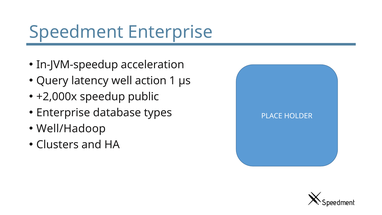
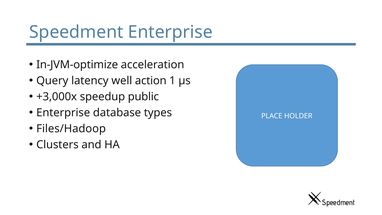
In-JVM-speedup: In-JVM-speedup -> In-JVM-optimize
+2,000x: +2,000x -> +3,000x
Well/Hadoop: Well/Hadoop -> Files/Hadoop
